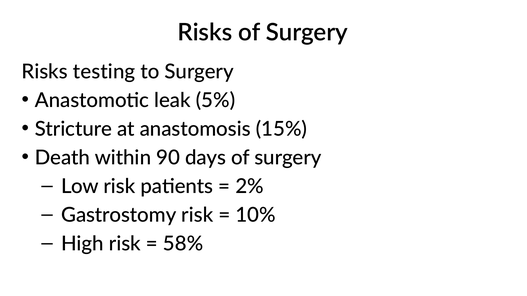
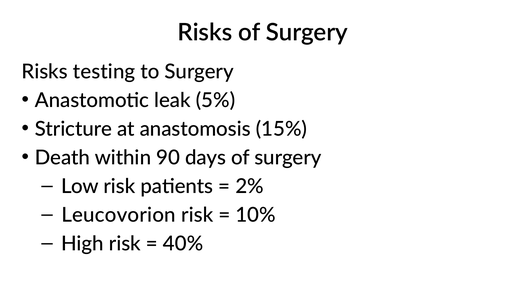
Gastrostomy: Gastrostomy -> Leucovorion
58%: 58% -> 40%
